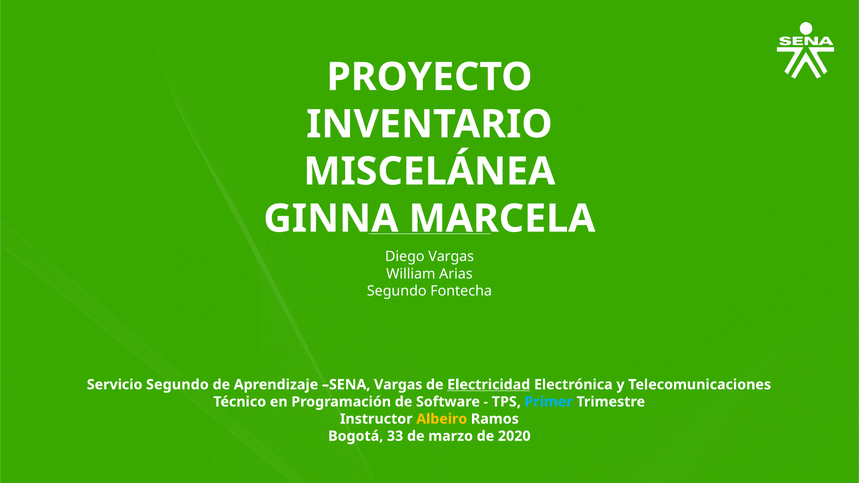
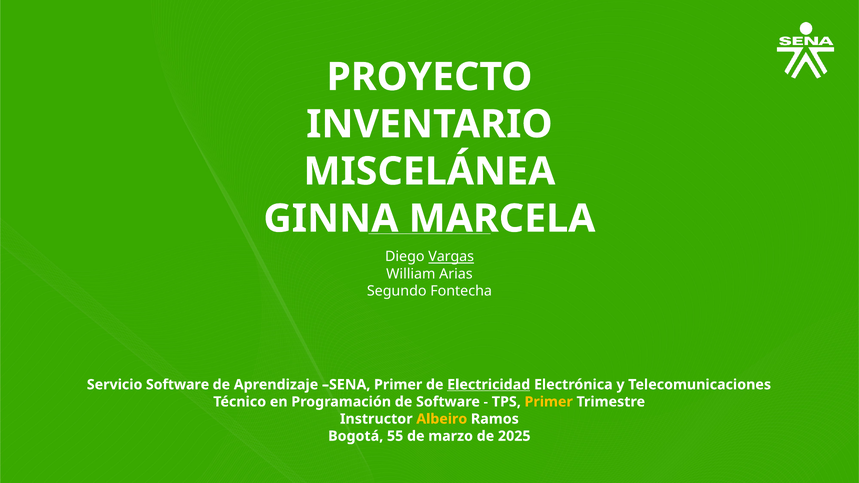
Vargas at (451, 257) underline: none -> present
Servicio Segundo: Segundo -> Software
SENA Vargas: Vargas -> Primer
Primer at (549, 402) colour: light blue -> yellow
33: 33 -> 55
2020: 2020 -> 2025
